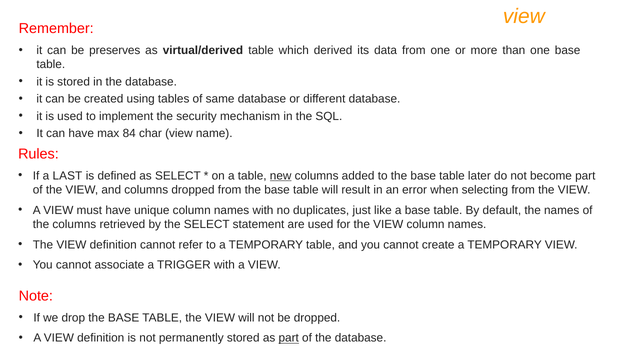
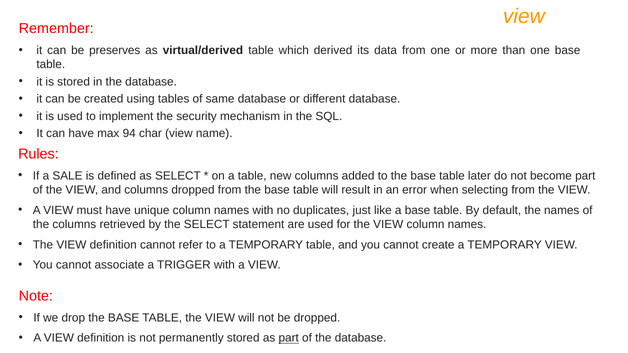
84: 84 -> 94
LAST: LAST -> SALE
new underline: present -> none
